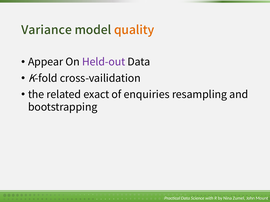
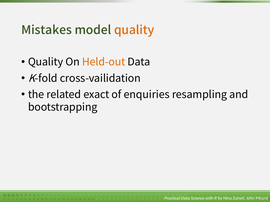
Variance: Variance -> Mistakes
Appear at (46, 62): Appear -> Quality
Held-out colour: purple -> orange
